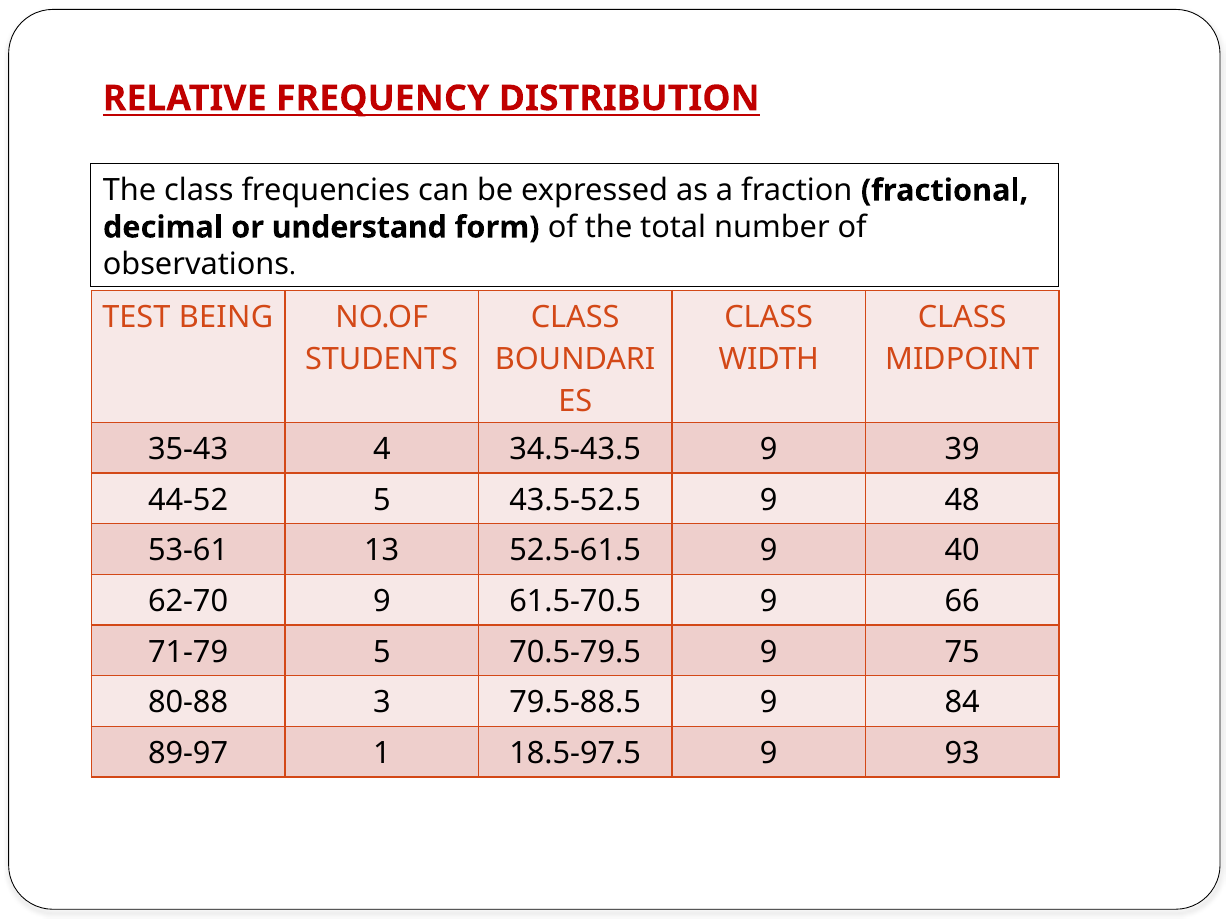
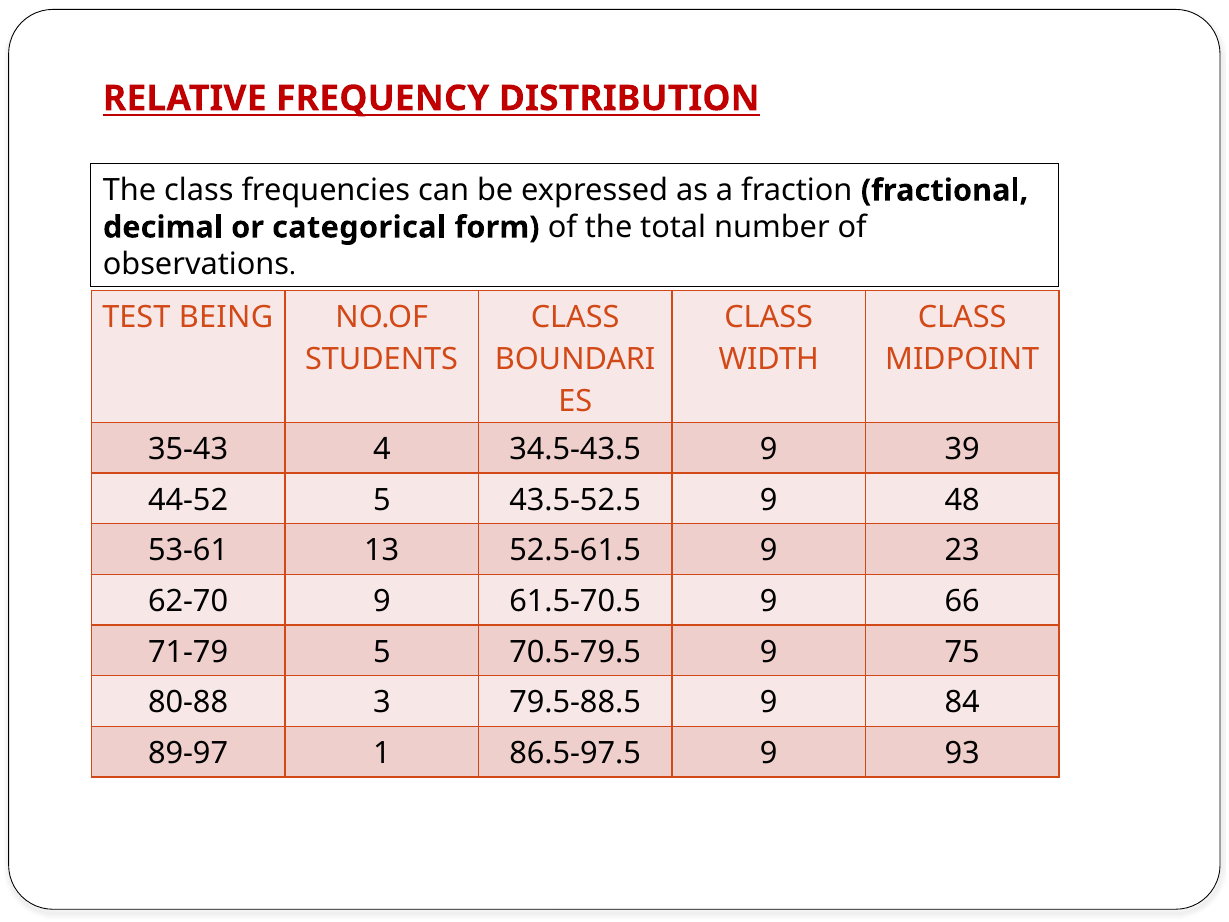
understand: understand -> categorical
40: 40 -> 23
18.5-97.5: 18.5-97.5 -> 86.5-97.5
